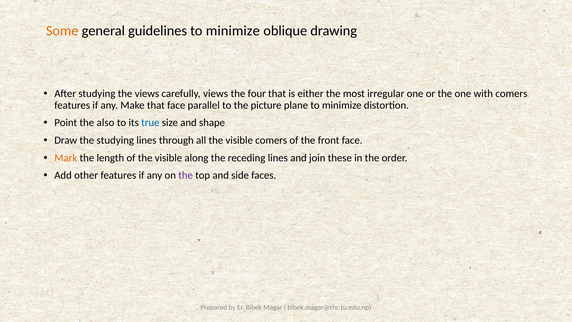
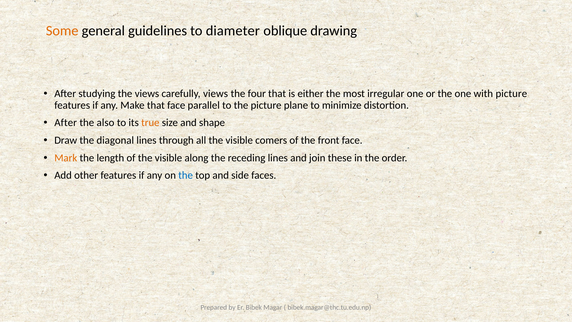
guidelines to minimize: minimize -> diameter
with comers: comers -> picture
Point at (66, 123): Point -> After
true colour: blue -> orange
the studying: studying -> diagonal
the at (186, 175) colour: purple -> blue
